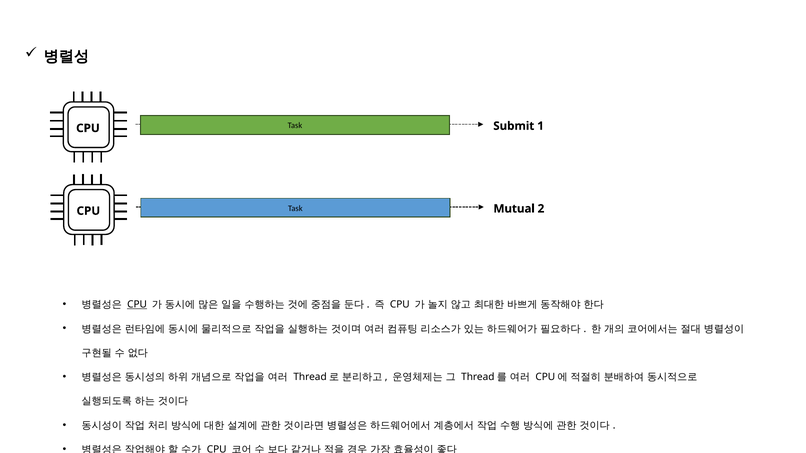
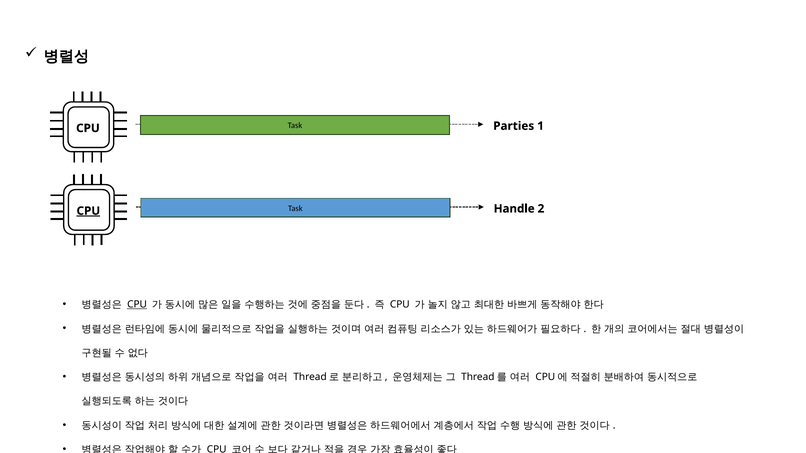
Submit: Submit -> Parties
CPU at (88, 211) underline: none -> present
Mutual: Mutual -> Handle
